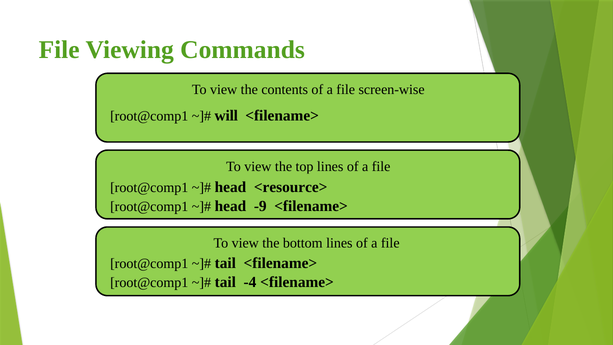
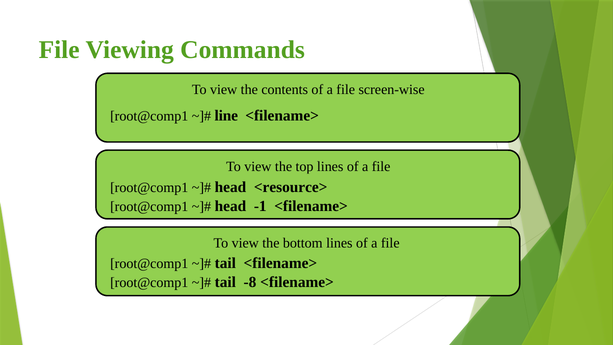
will: will -> line
-9: -9 -> -1
-4: -4 -> -8
